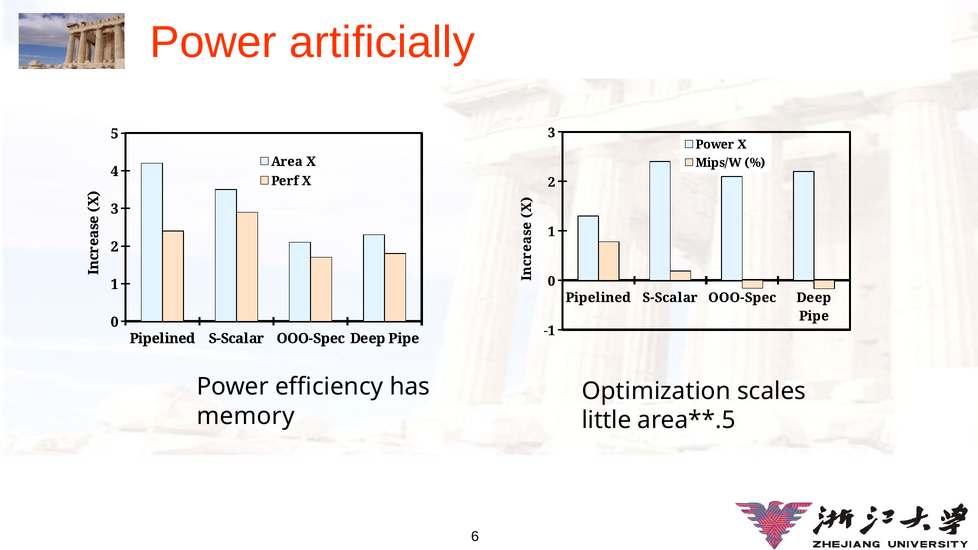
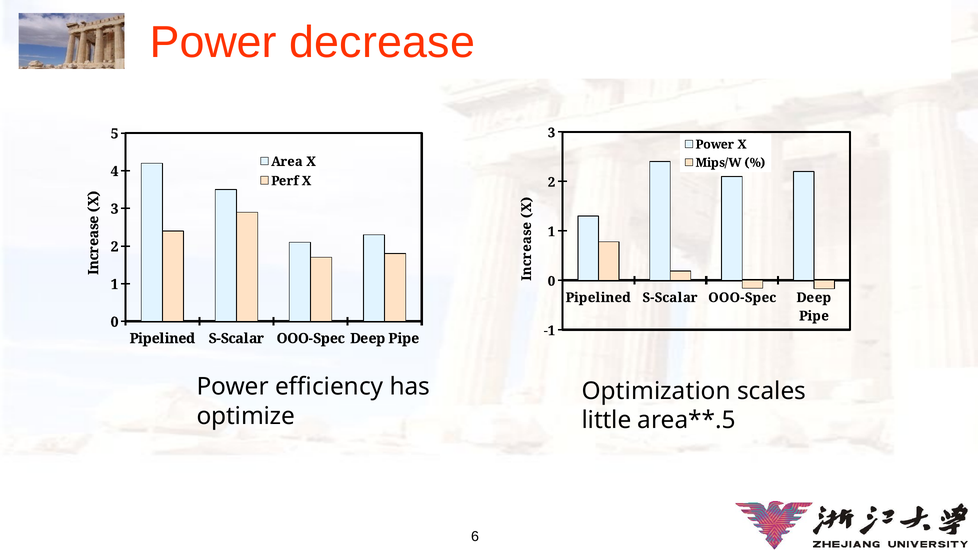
artificially: artificially -> decrease
memory: memory -> optimize
